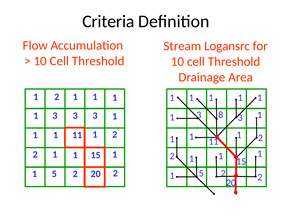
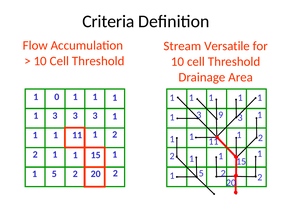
Logansrc: Logansrc -> Versatile
2 at (57, 97): 2 -> 0
8: 8 -> 9
